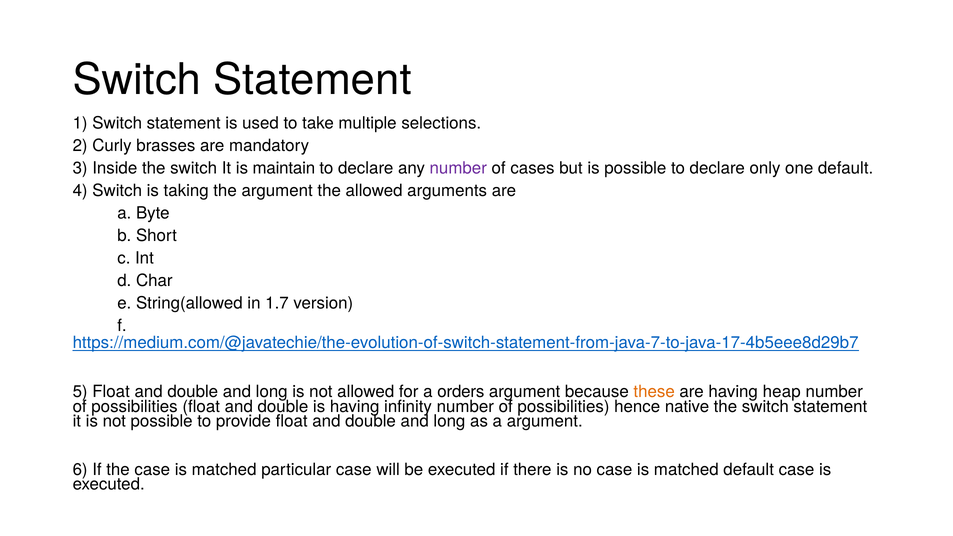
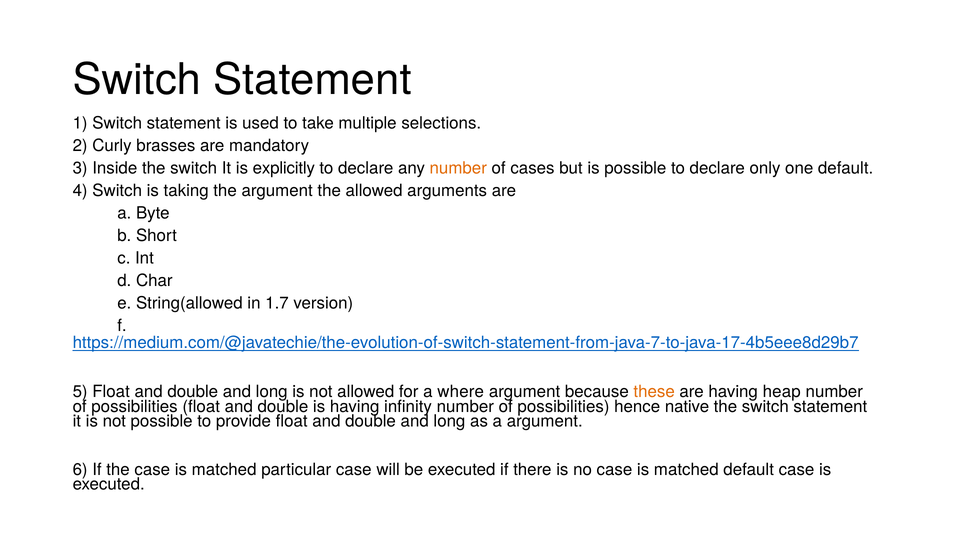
maintain: maintain -> explicitly
number at (458, 168) colour: purple -> orange
orders: orders -> where
